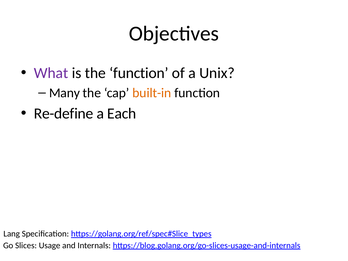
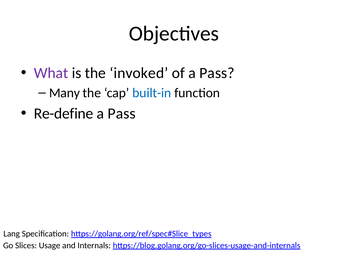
the function: function -> invoked
of a Unix: Unix -> Pass
built-in colour: orange -> blue
Each at (122, 114): Each -> Pass
